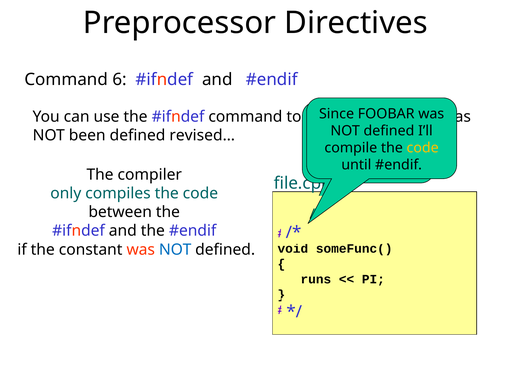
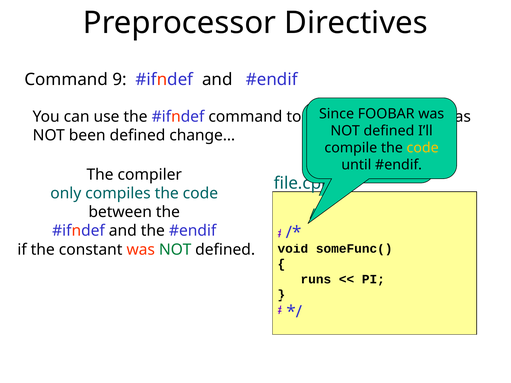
6: 6 -> 9
revised…: revised… -> change…
NOT at (175, 250) colour: blue -> green
